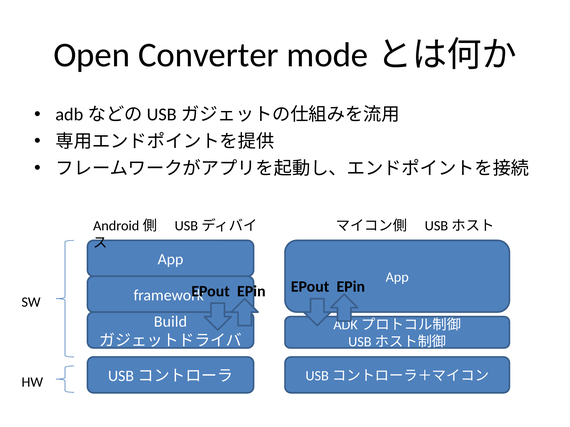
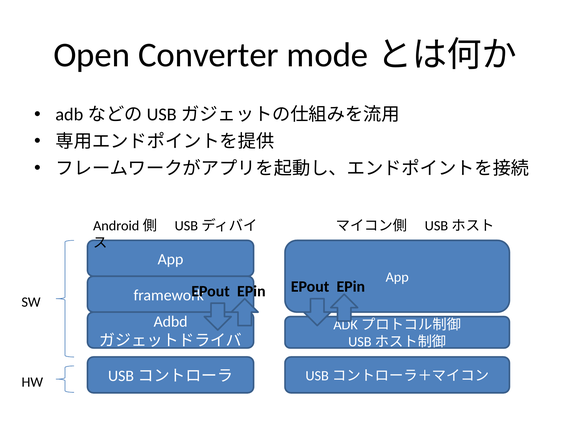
Build: Build -> Adbd
